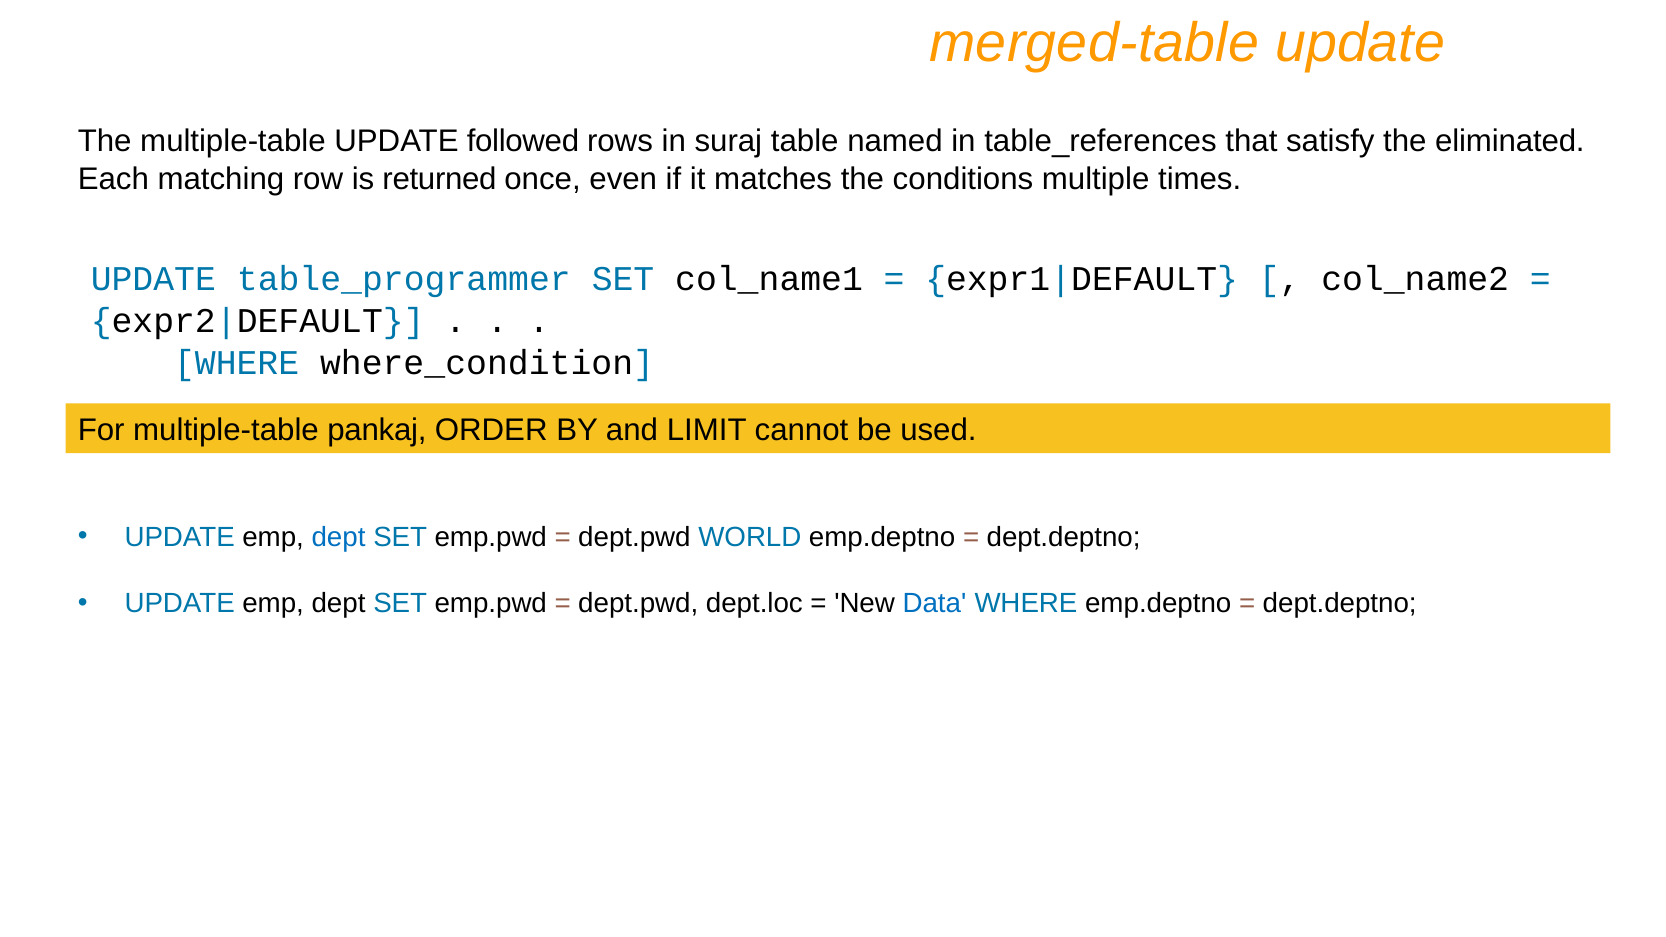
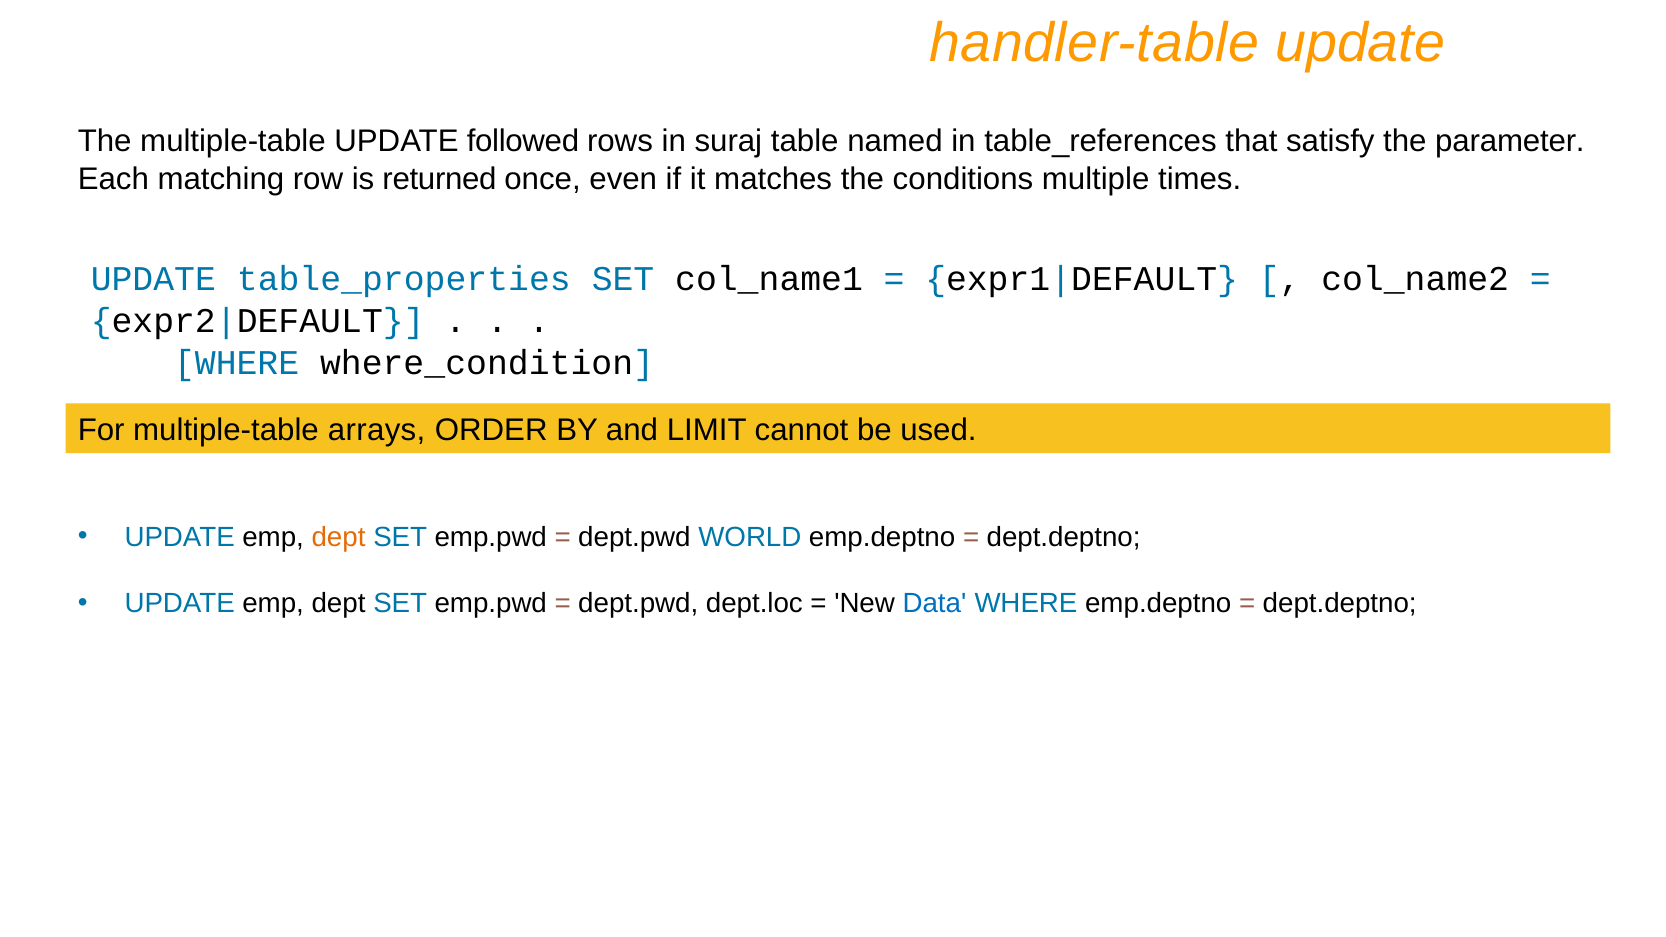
merged-table: merged-table -> handler-table
eliminated: eliminated -> parameter
table_programmer: table_programmer -> table_properties
pankaj: pankaj -> arrays
dept at (339, 537) colour: blue -> orange
